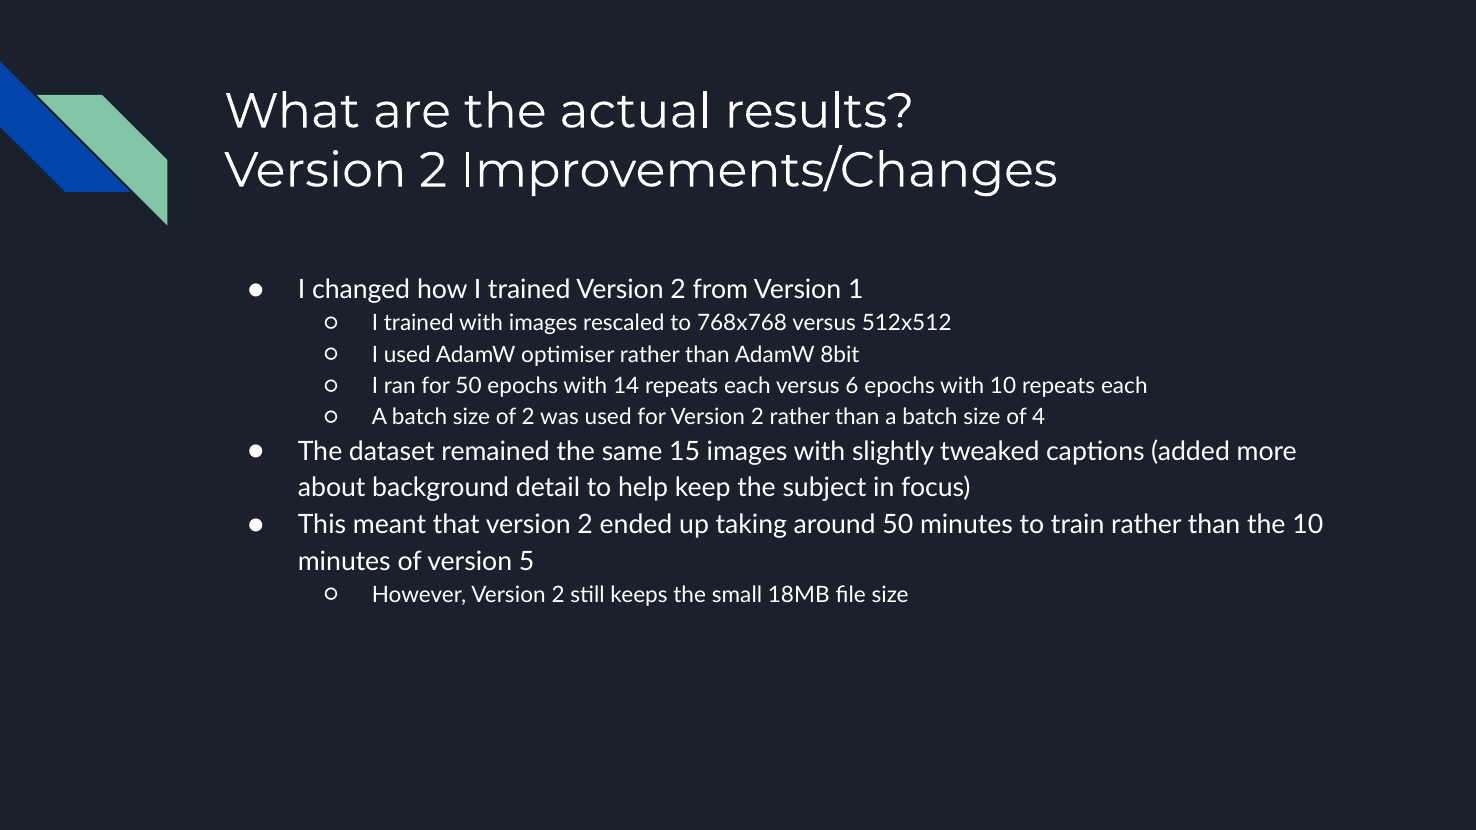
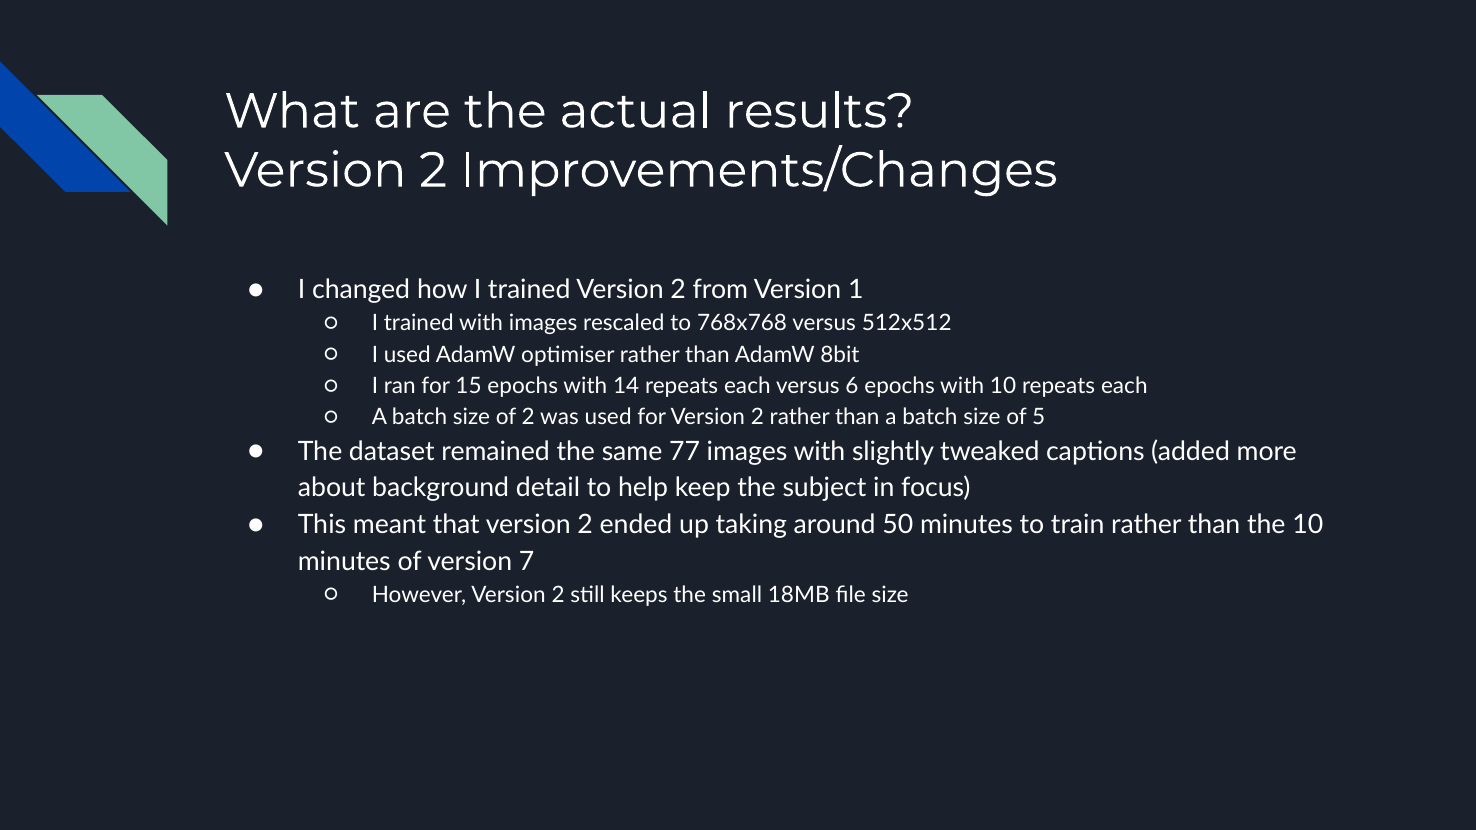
for 50: 50 -> 15
4: 4 -> 5
15: 15 -> 77
5: 5 -> 7
